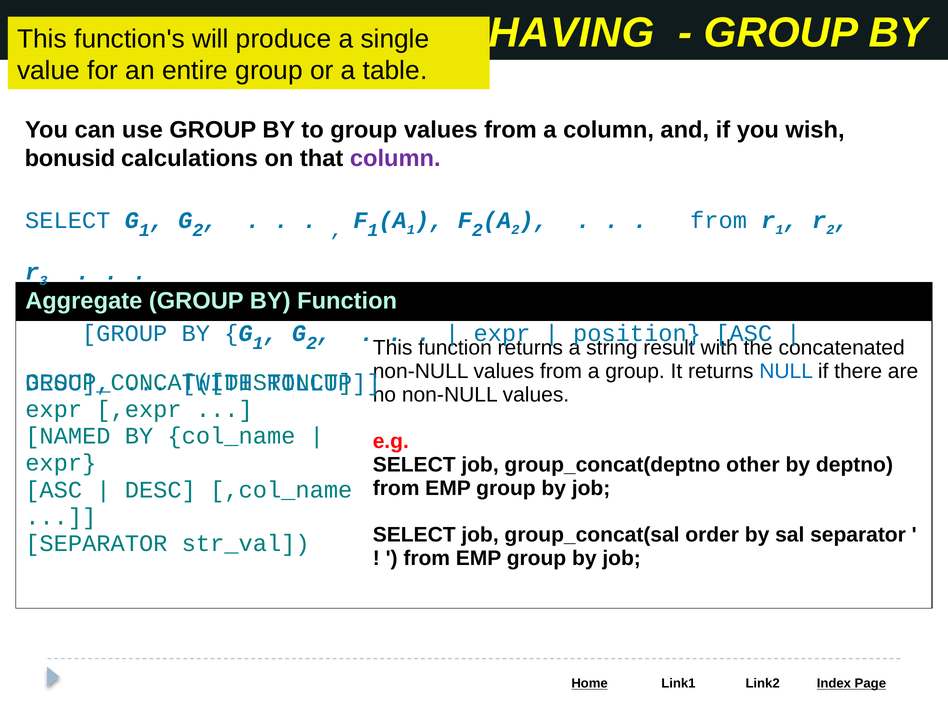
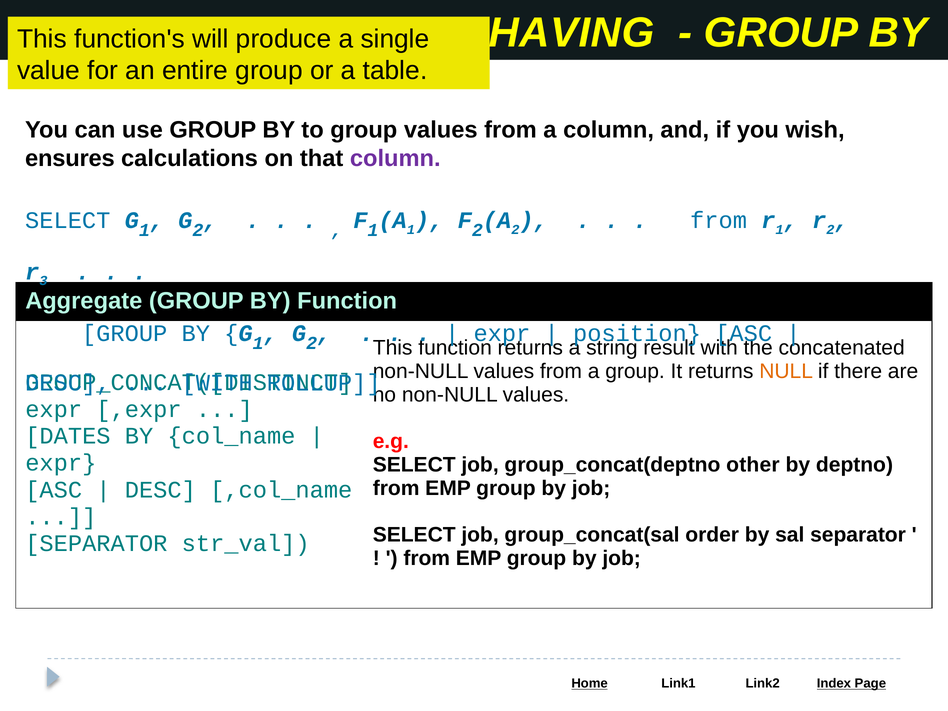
bonusid: bonusid -> ensures
NULL colour: blue -> orange
NAMED: NAMED -> DATES
